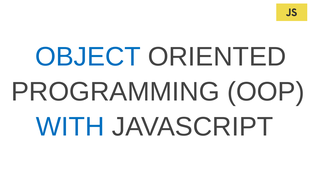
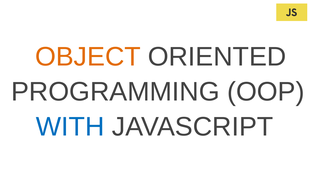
OBJECT colour: blue -> orange
